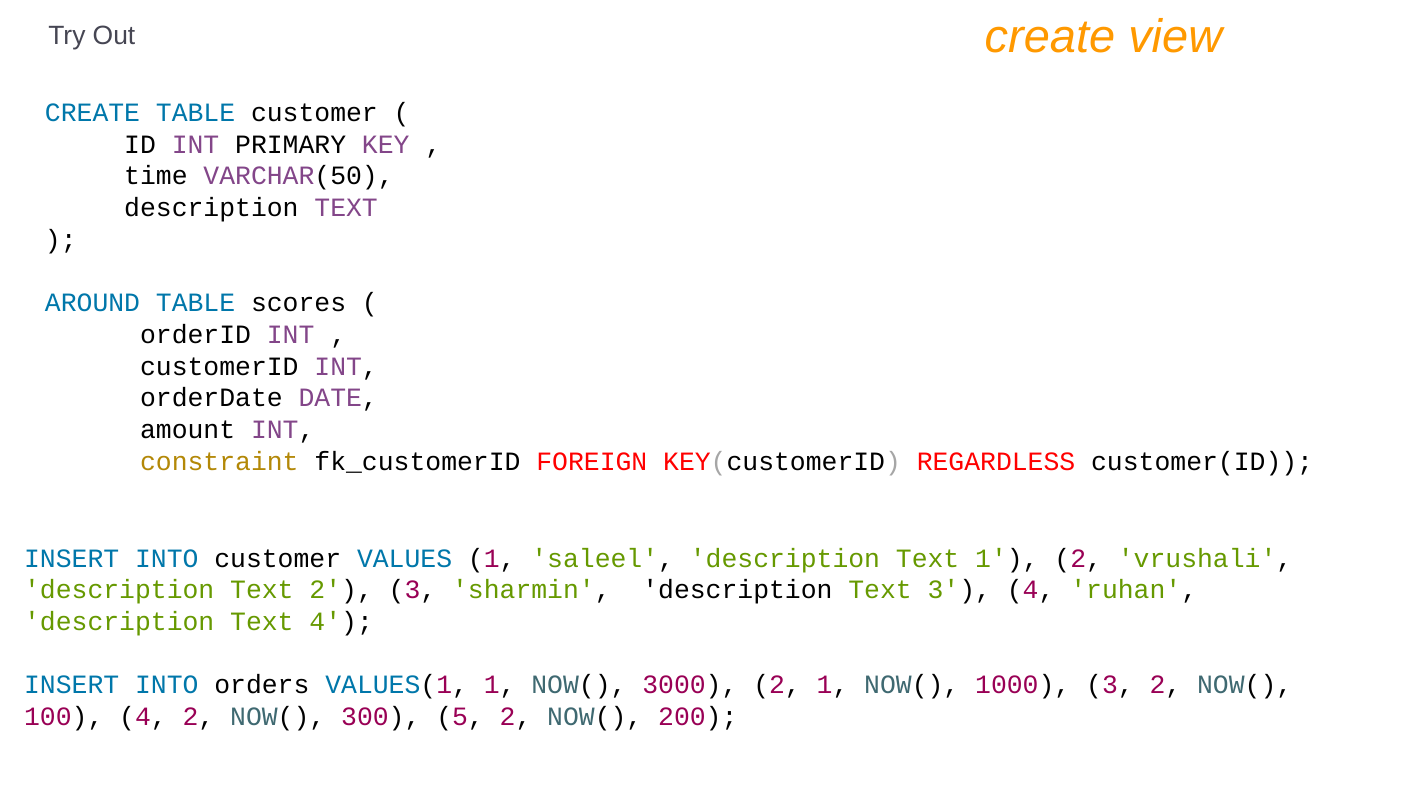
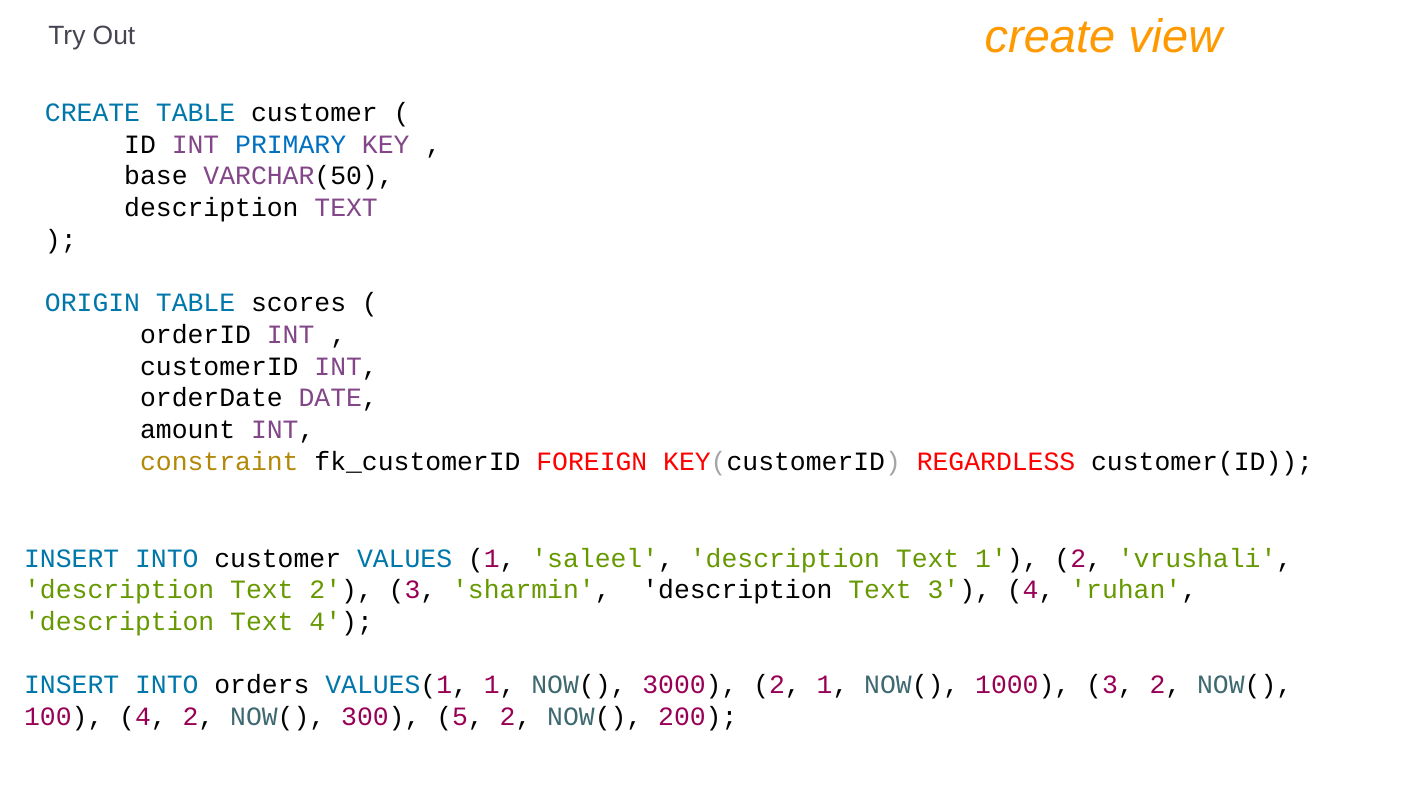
PRIMARY colour: black -> blue
time: time -> base
AROUND: AROUND -> ORIGIN
